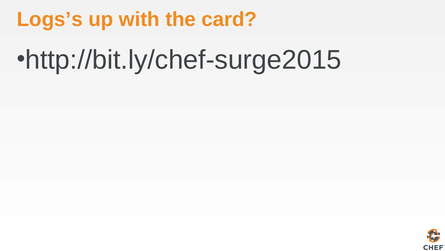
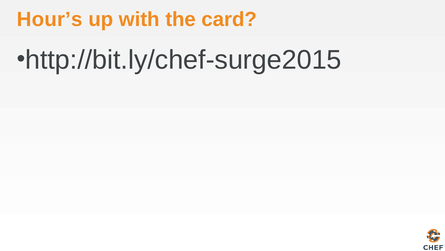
Logs’s: Logs’s -> Hour’s
